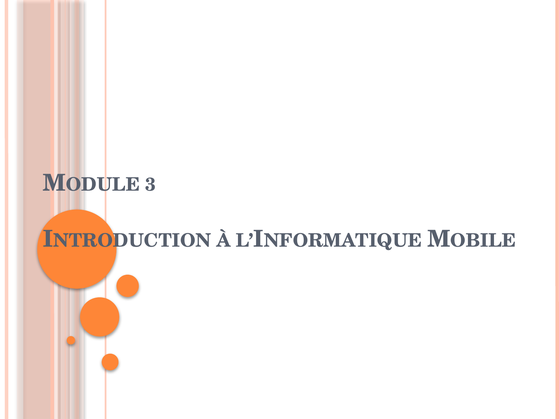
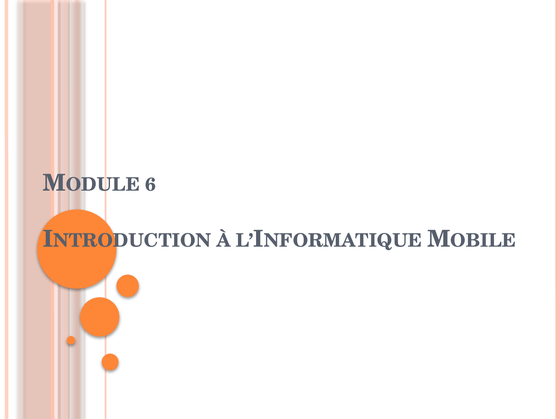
3: 3 -> 6
